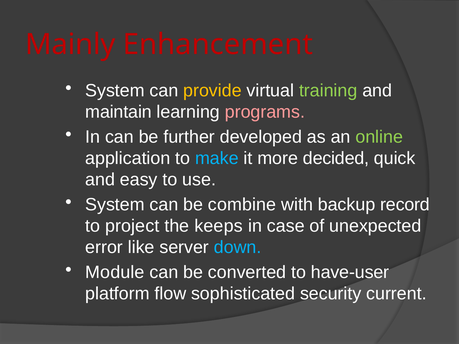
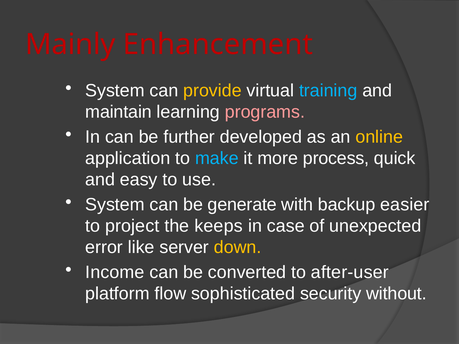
training colour: light green -> light blue
online colour: light green -> yellow
decided: decided -> process
combine: combine -> generate
record: record -> easier
down colour: light blue -> yellow
Module: Module -> Income
have-user: have-user -> after-user
current: current -> without
